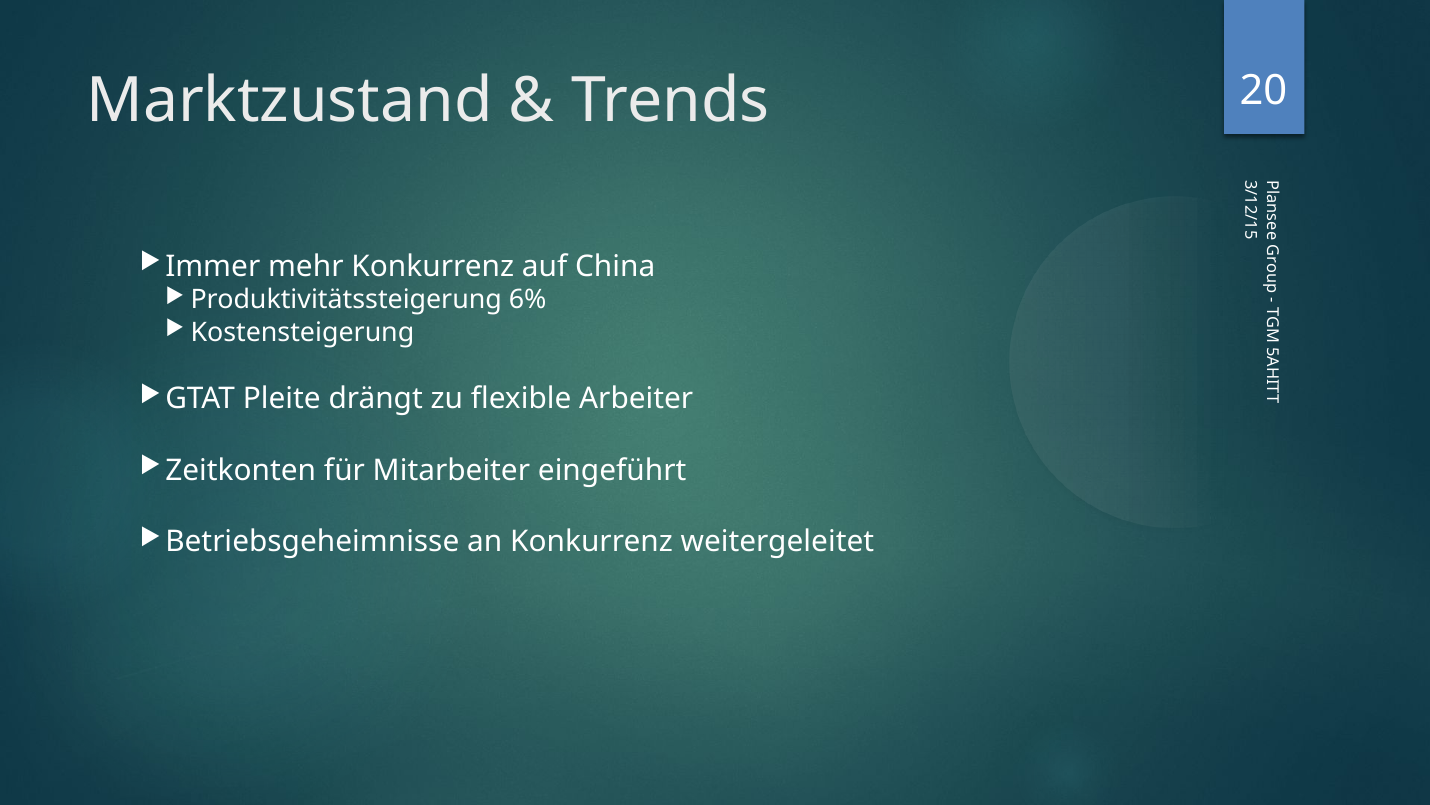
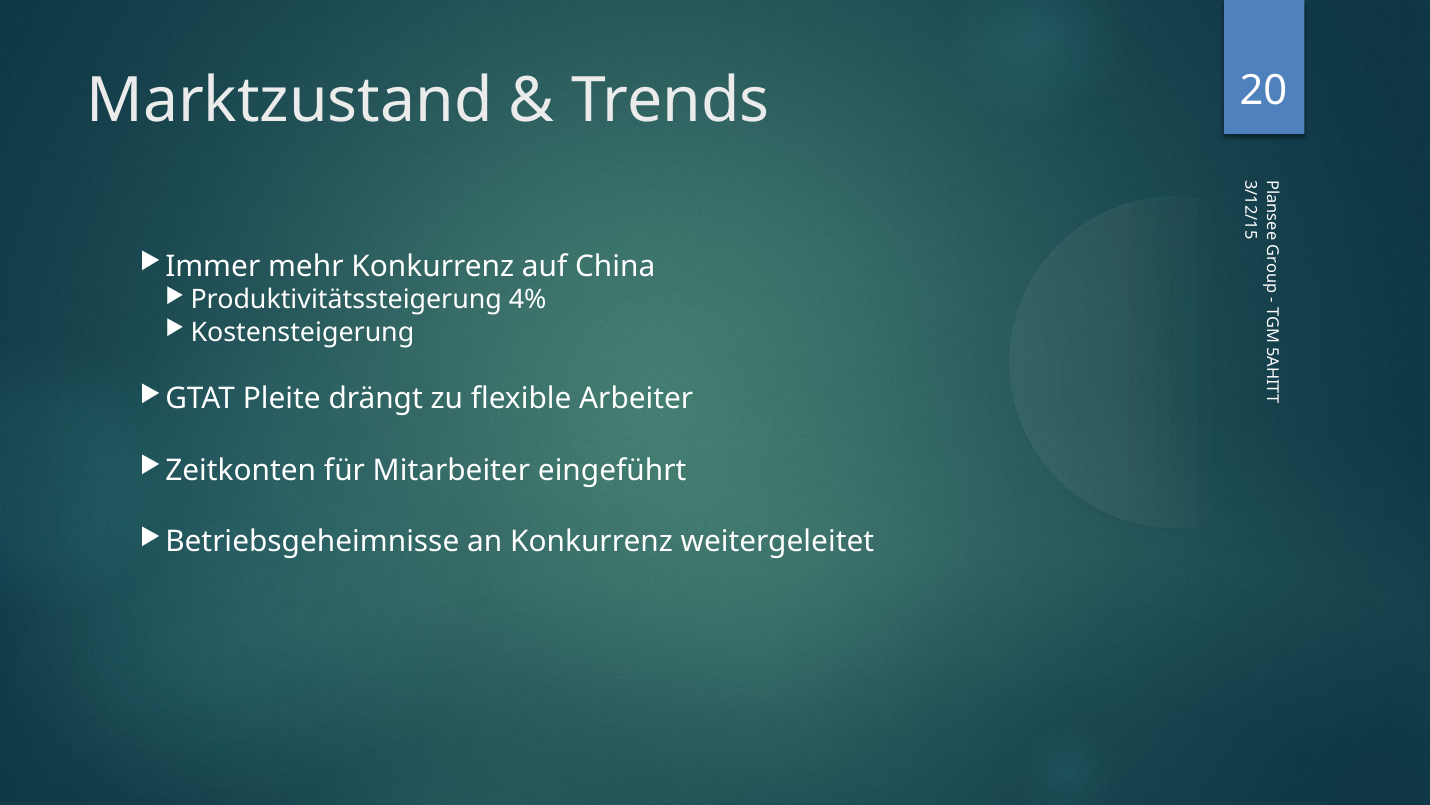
6%: 6% -> 4%
